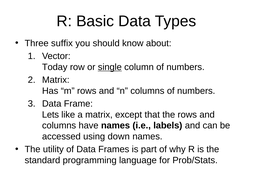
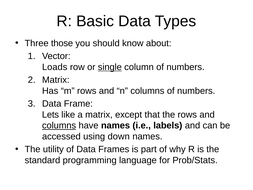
suffix: suffix -> those
Today: Today -> Loads
columns at (59, 125) underline: none -> present
